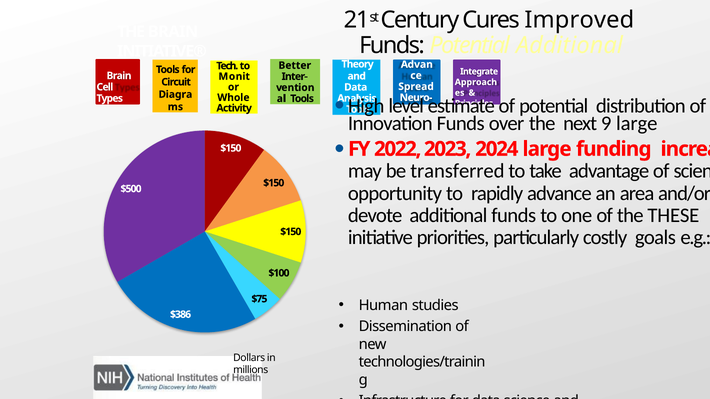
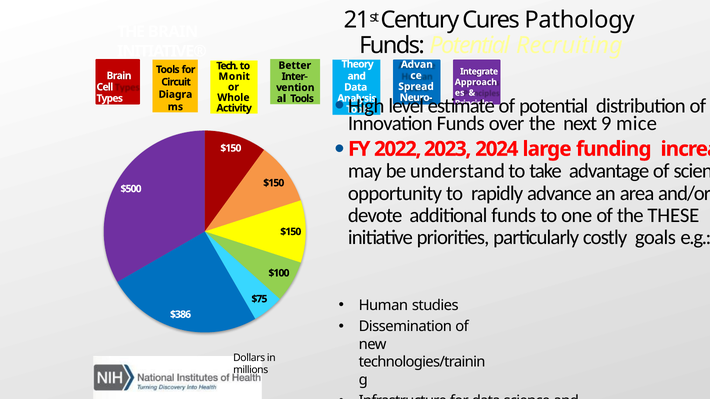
Improved: Improved -> Pathology
Potential Additional: Additional -> Recruiting
9 large: large -> mice
transferred: transferred -> understand
